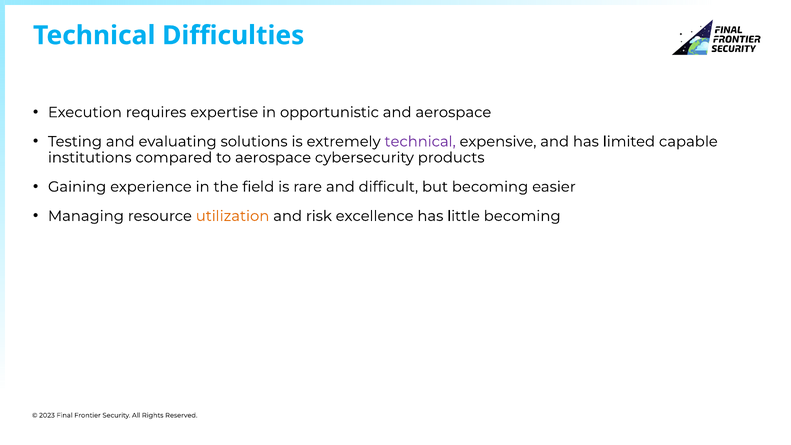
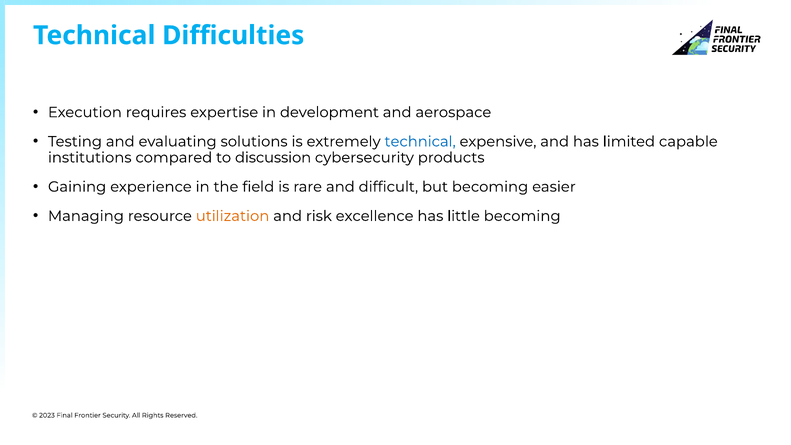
opportunistic: opportunistic -> development
technical at (420, 142) colour: purple -> blue
to aerospace: aerospace -> discussion
